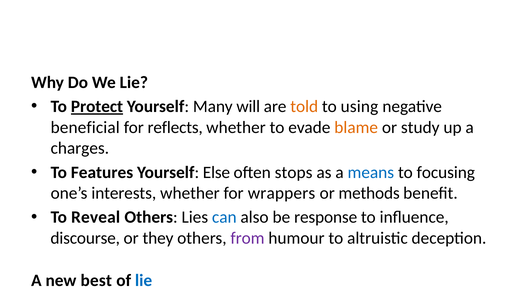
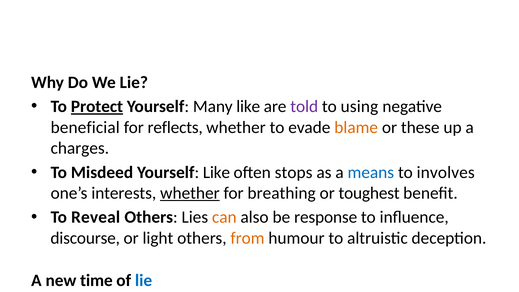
Many will: will -> like
told colour: orange -> purple
study: study -> these
To Features: Features -> Misdeed
Yourself Else: Else -> Like
to focusing: focusing -> involves
whether at (190, 193) underline: none -> present
for wrappers: wrappers -> breathing
or methods: methods -> toughest
can at (224, 217) colour: blue -> orange
they: they -> light
from at (248, 238) colour: purple -> orange
new best: best -> time
